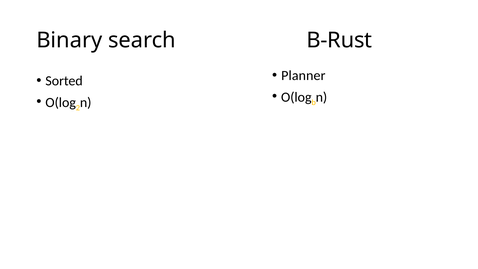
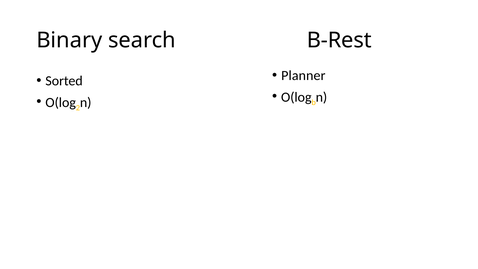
B-Rust: B-Rust -> B-Rest
